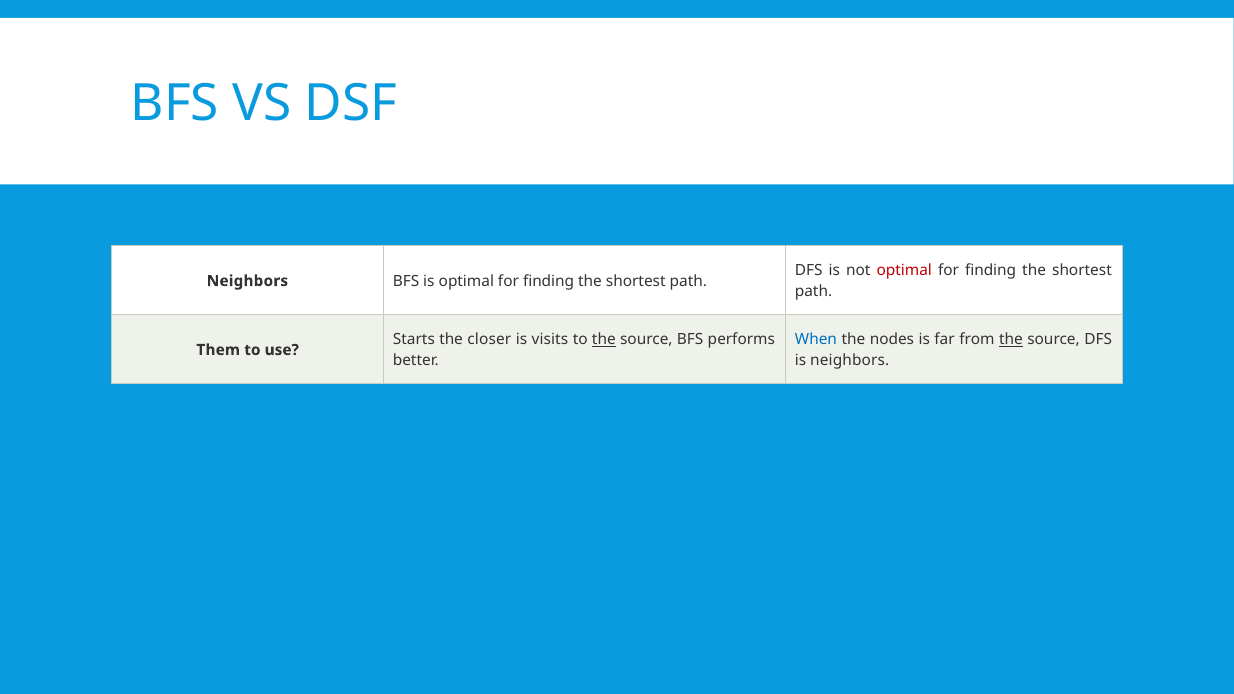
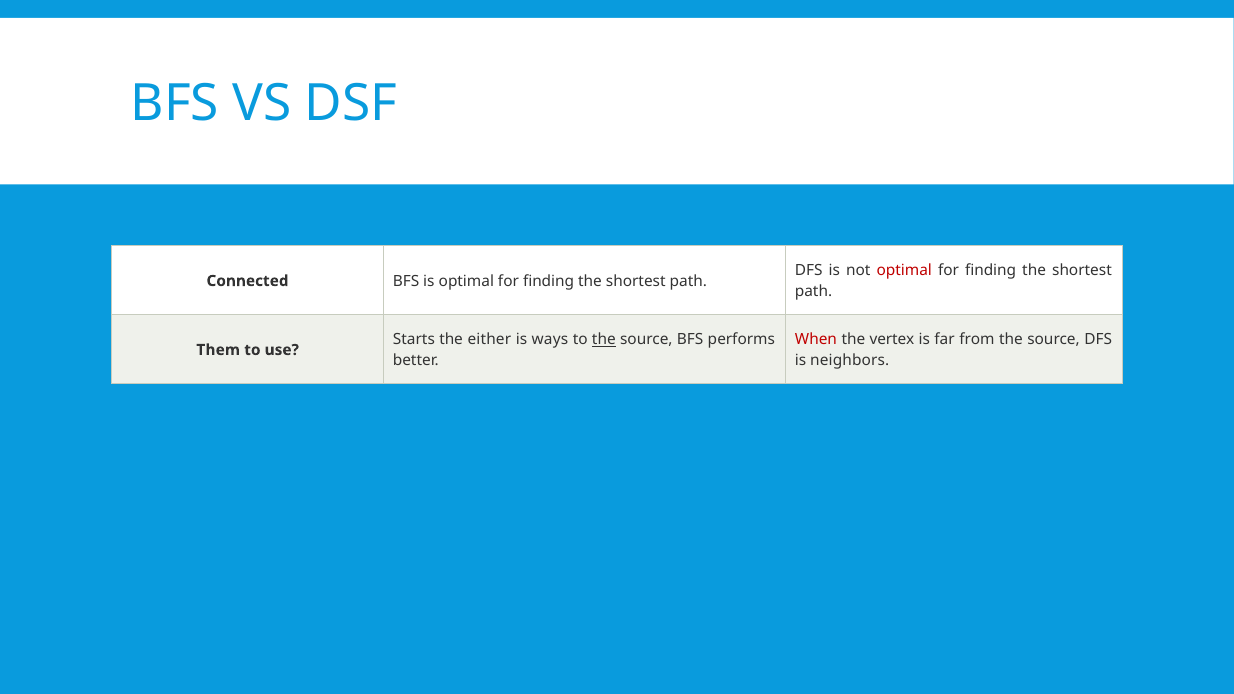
Neighbors at (247, 281): Neighbors -> Connected
closer: closer -> either
visits: visits -> ways
When colour: blue -> red
nodes: nodes -> vertex
the at (1011, 339) underline: present -> none
